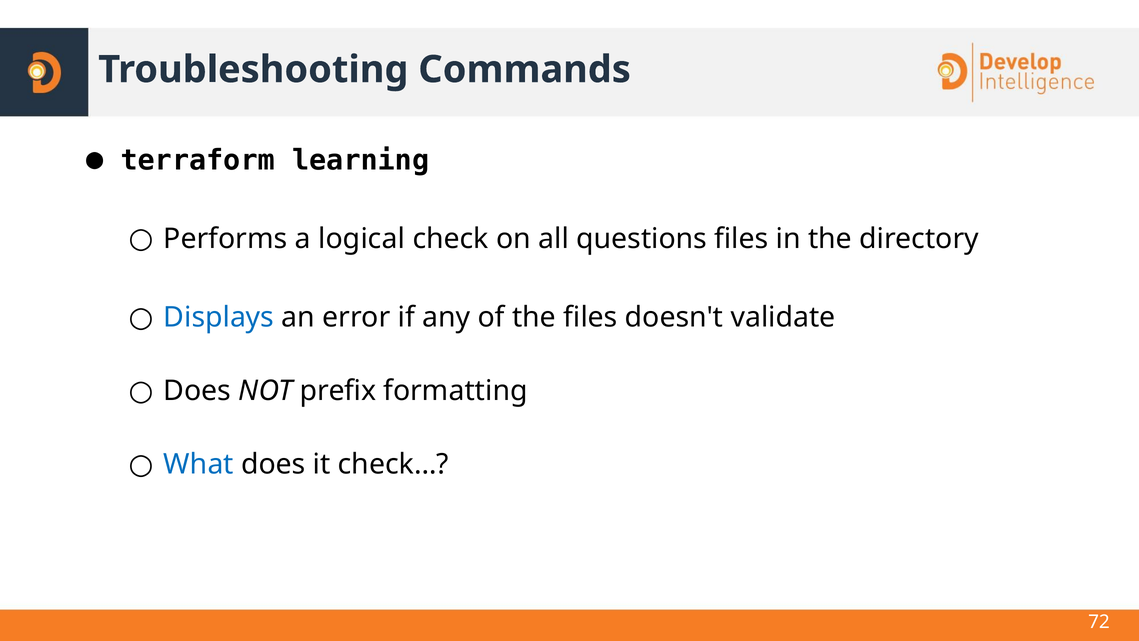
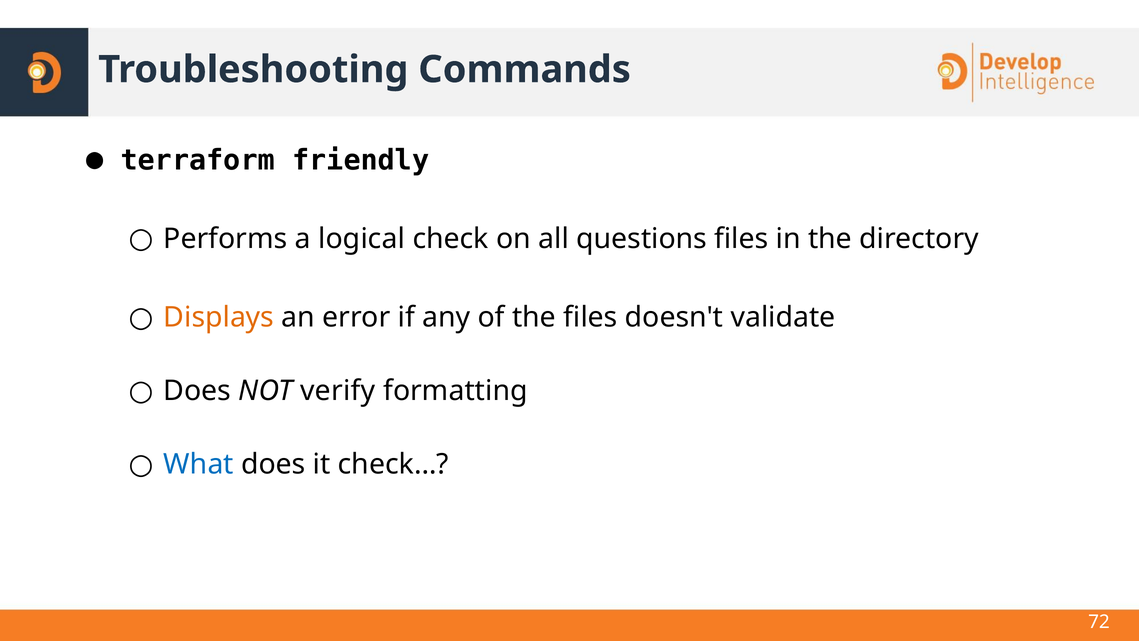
learning: learning -> friendly
Displays colour: blue -> orange
prefix: prefix -> verify
